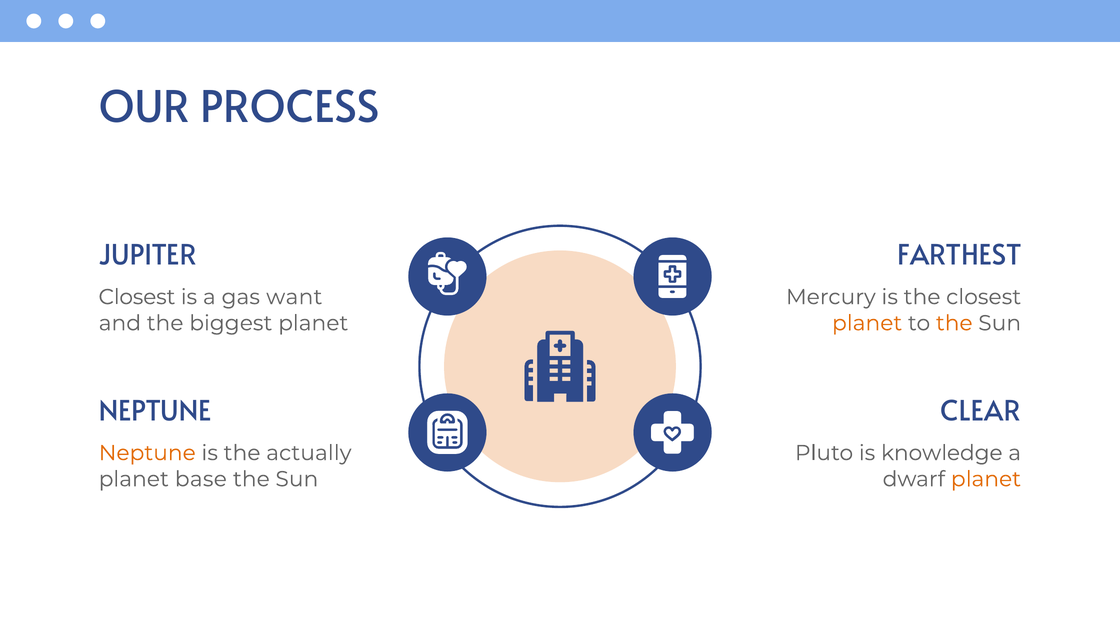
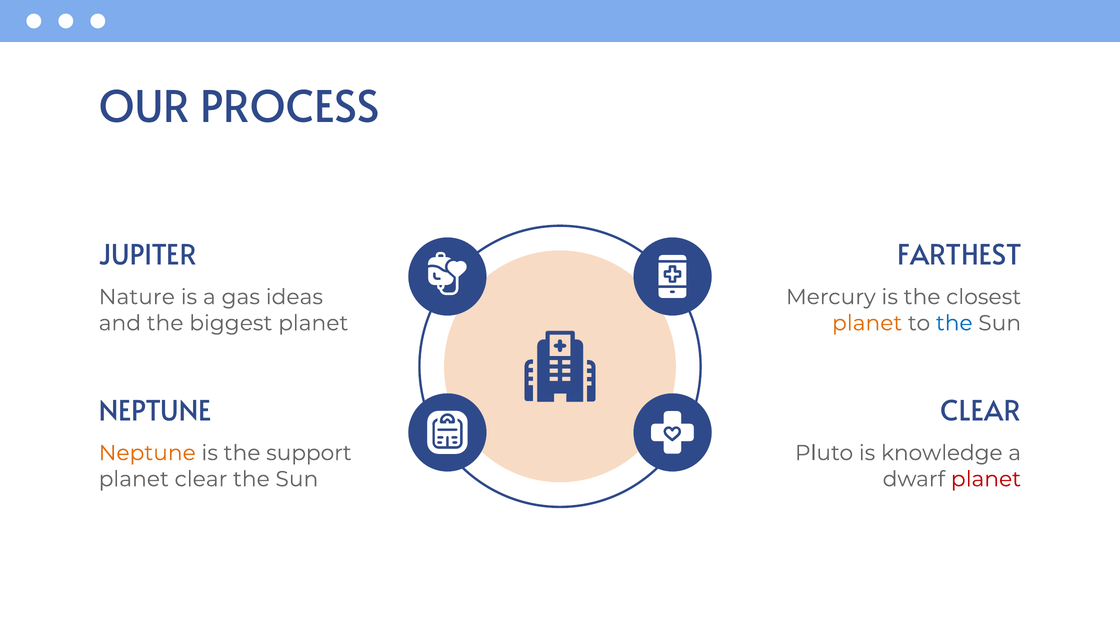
Closest at (137, 297): Closest -> Nature
want: want -> ideas
the at (954, 323) colour: orange -> blue
actually: actually -> support
planet base: base -> clear
planet at (986, 479) colour: orange -> red
